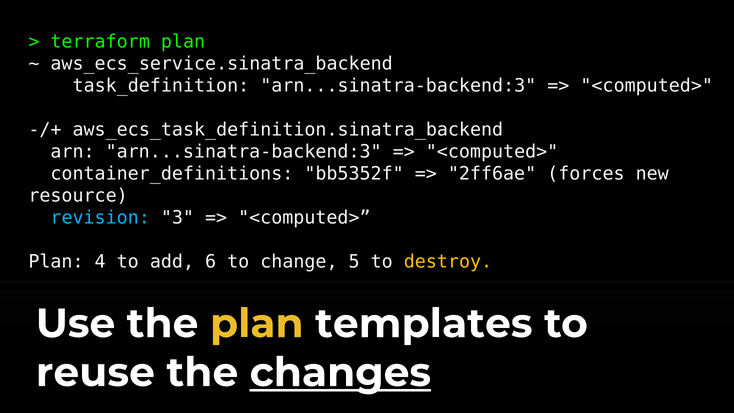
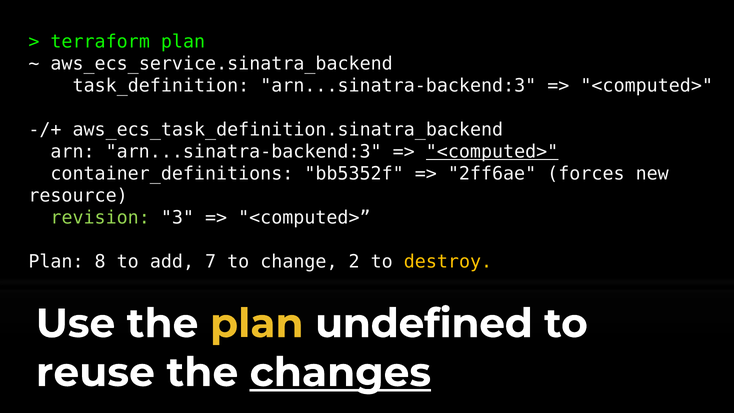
<computed> at (492, 152) underline: none -> present
revision colour: light blue -> light green
4: 4 -> 8
6: 6 -> 7
5: 5 -> 2
templates: templates -> undefined
